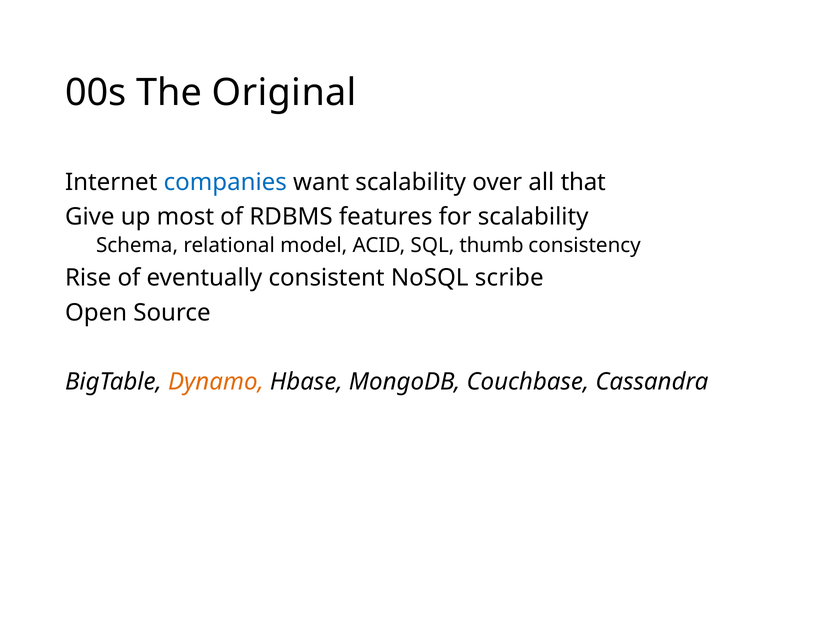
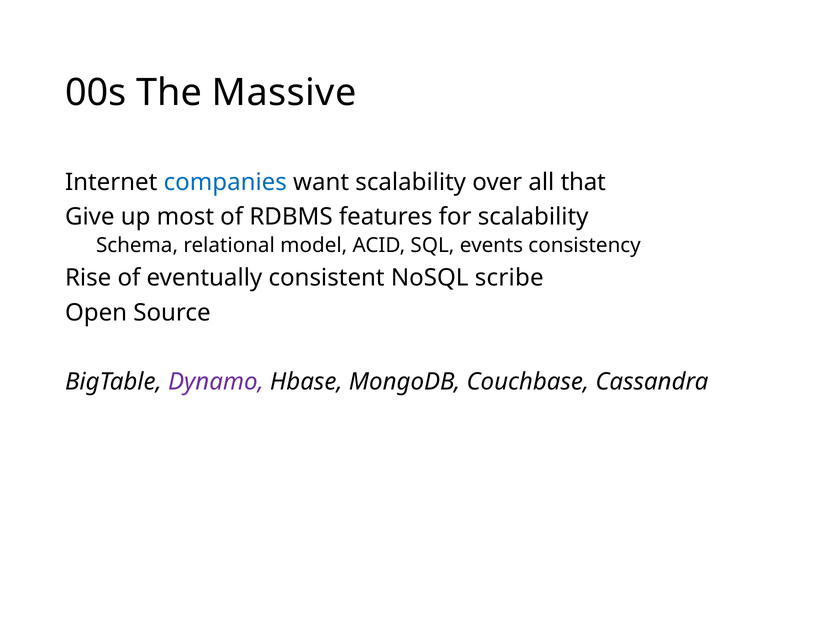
Original: Original -> Massive
thumb: thumb -> events
Dynamo colour: orange -> purple
